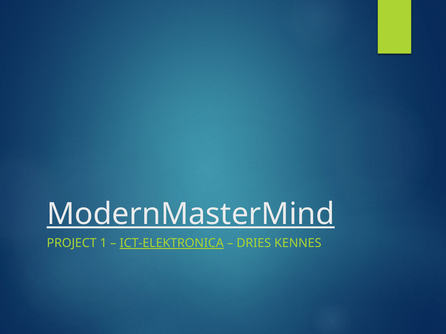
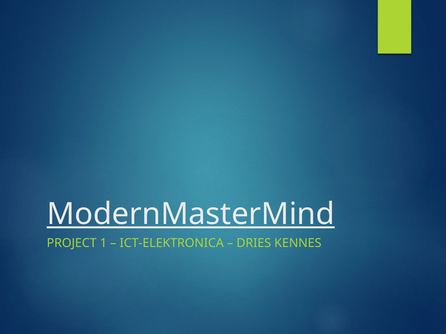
ICT-ELEKTRONICA underline: present -> none
